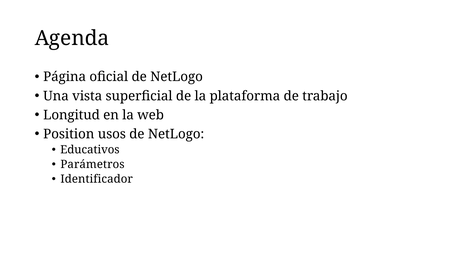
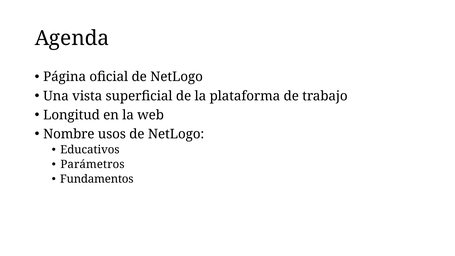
Position: Position -> Nombre
Identificador: Identificador -> Fundamentos
